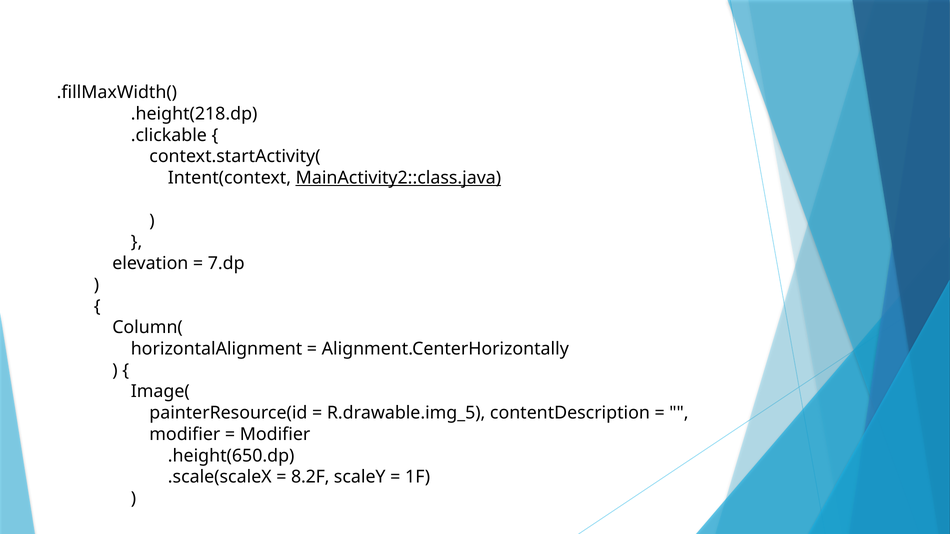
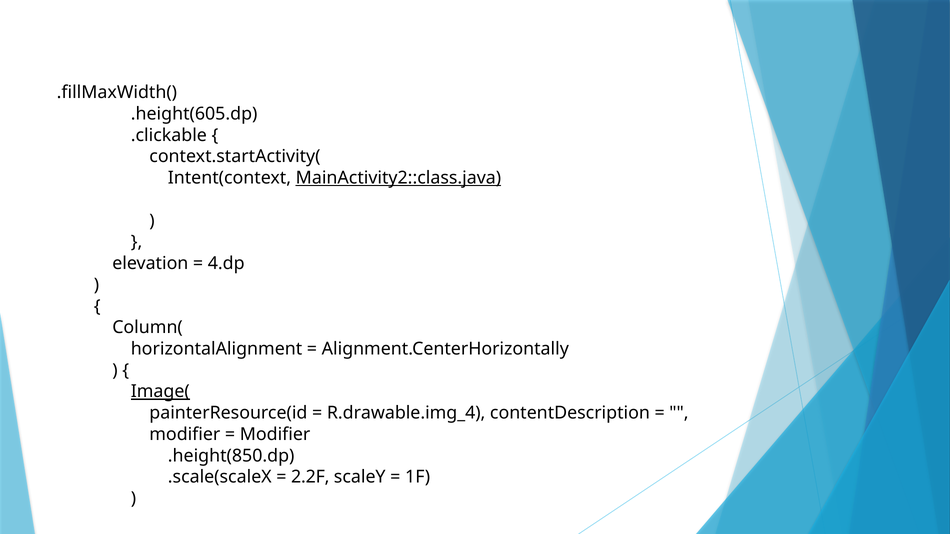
.height(218.dp: .height(218.dp -> .height(605.dp
7.dp: 7.dp -> 4.dp
Image( underline: none -> present
R.drawable.img_5: R.drawable.img_5 -> R.drawable.img_4
.height(650.dp: .height(650.dp -> .height(850.dp
8.2F: 8.2F -> 2.2F
